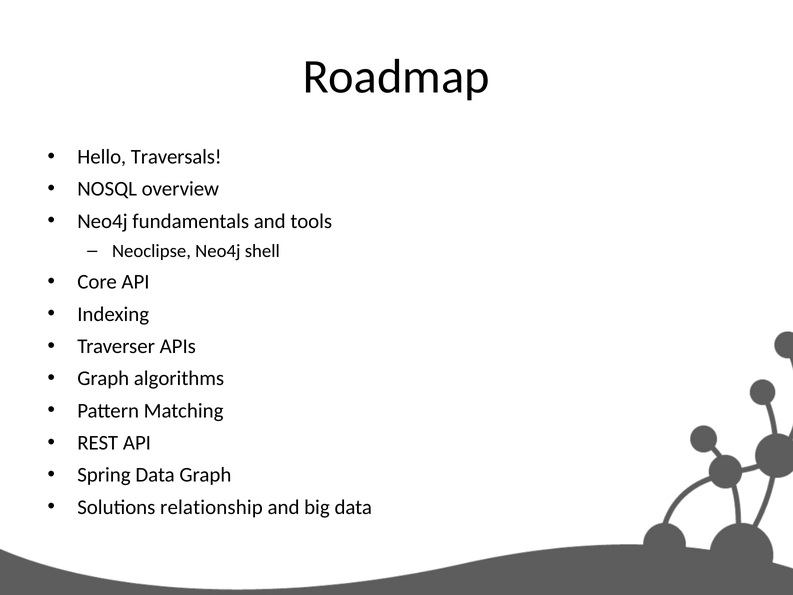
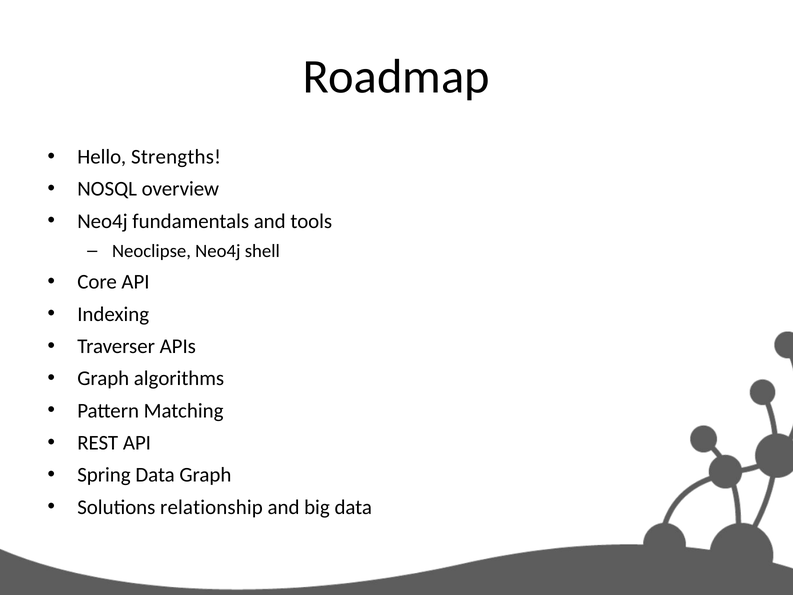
Traversals: Traversals -> Strengths
